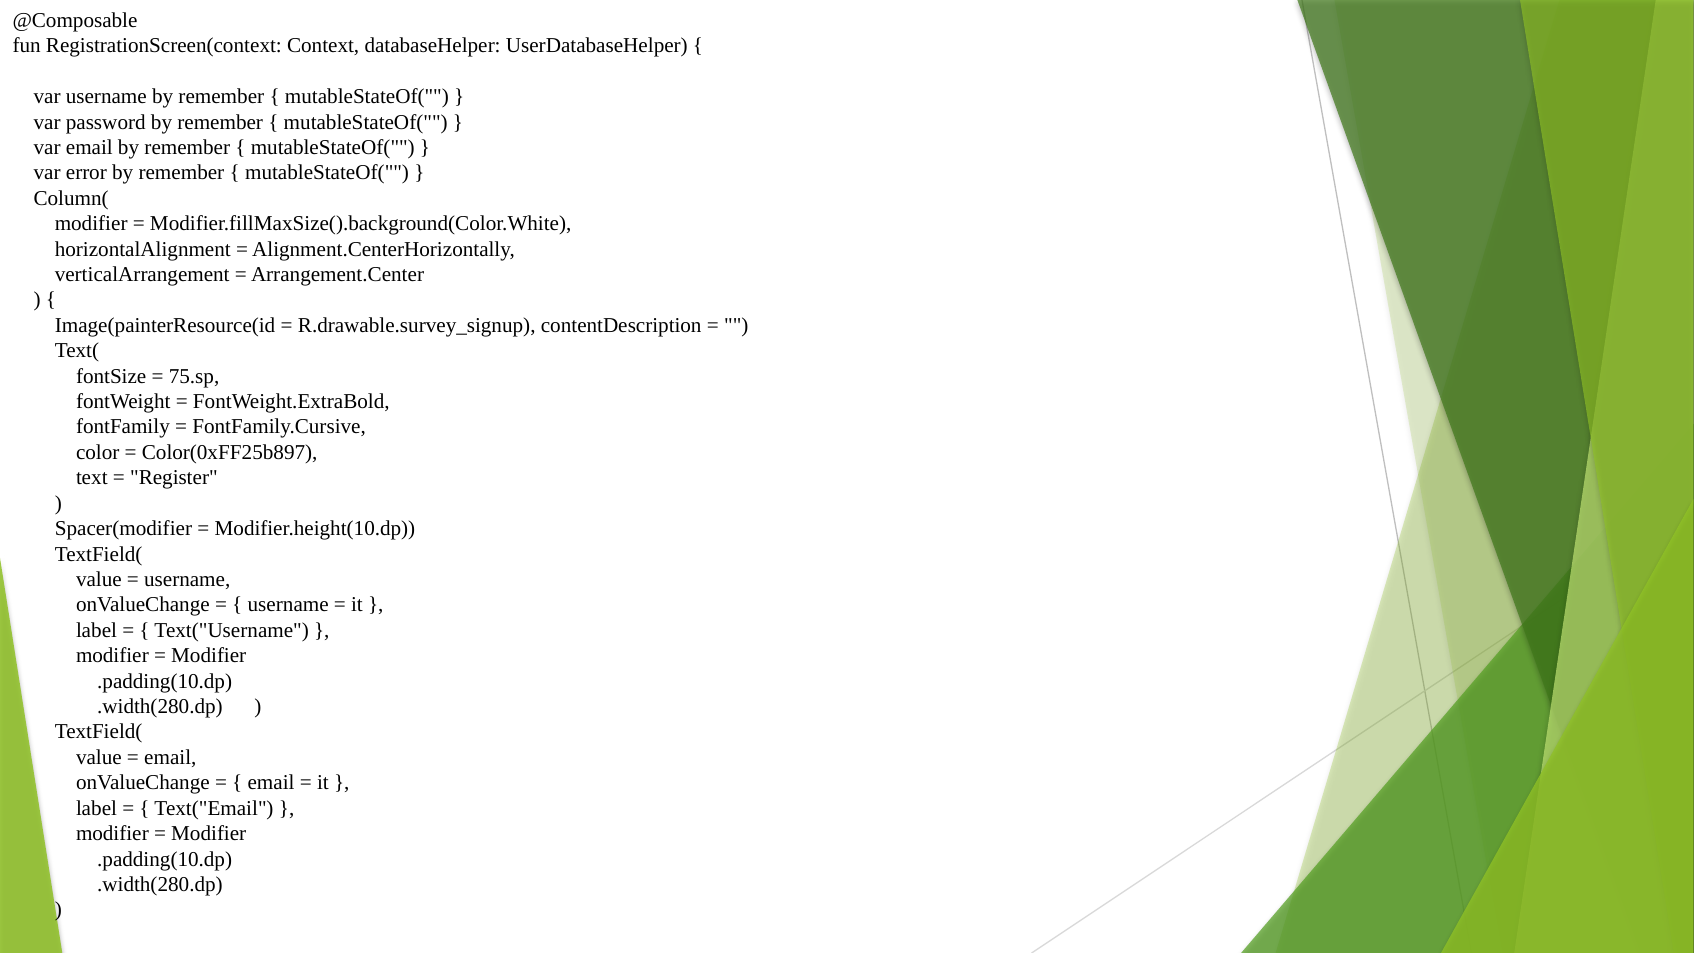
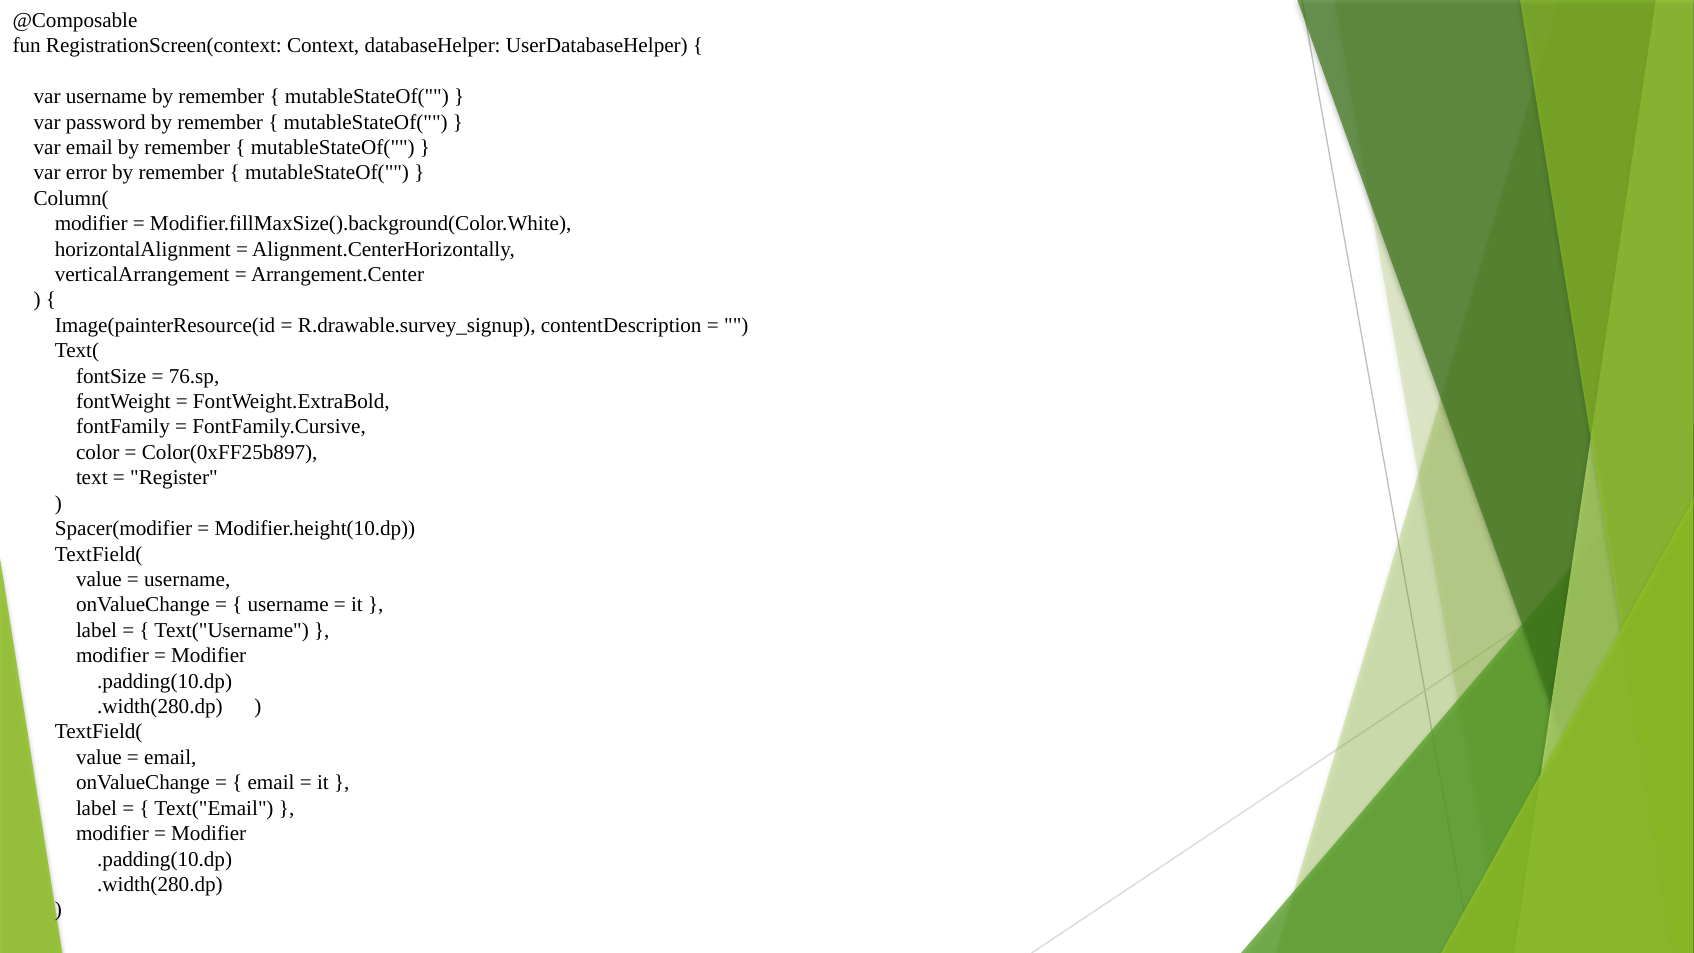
75.sp: 75.sp -> 76.sp
